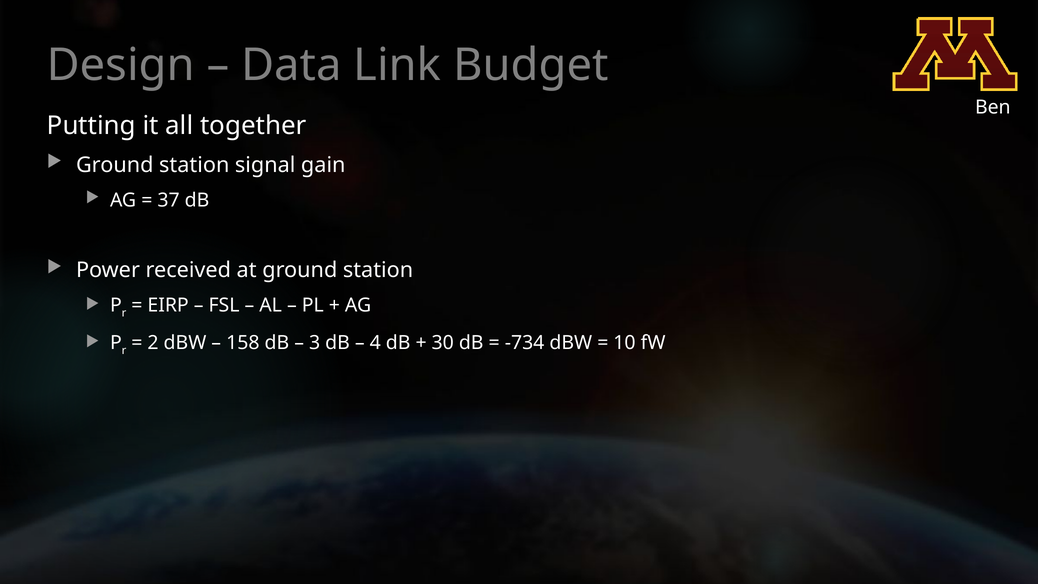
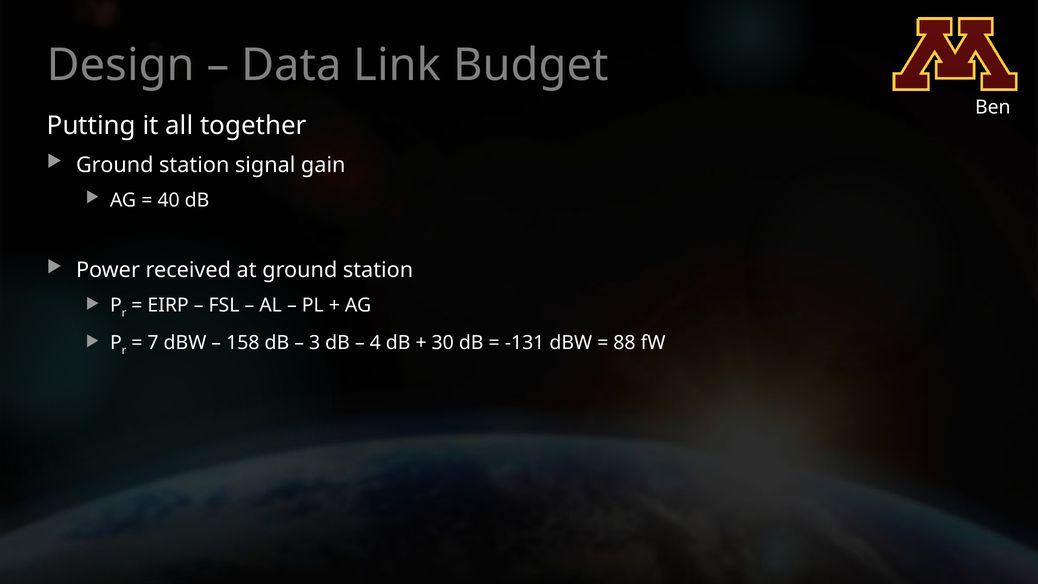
37: 37 -> 40
2: 2 -> 7
-734: -734 -> -131
10: 10 -> 88
